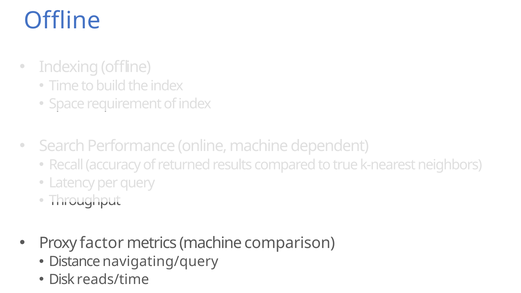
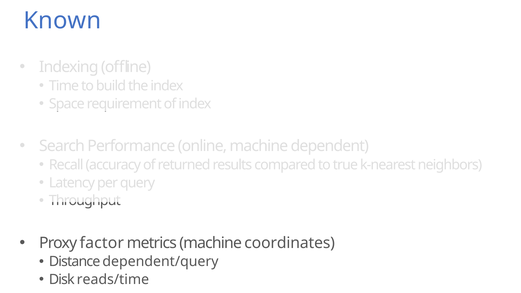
Offline at (62, 21): Offline -> Known
comparison: comparison -> coordinates
navigating/query: navigating/query -> dependent/query
